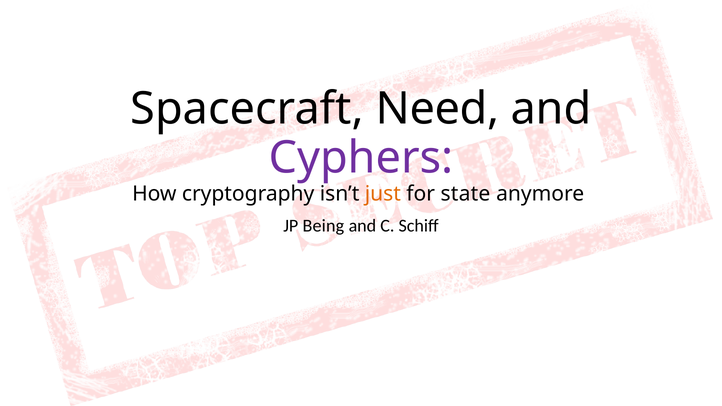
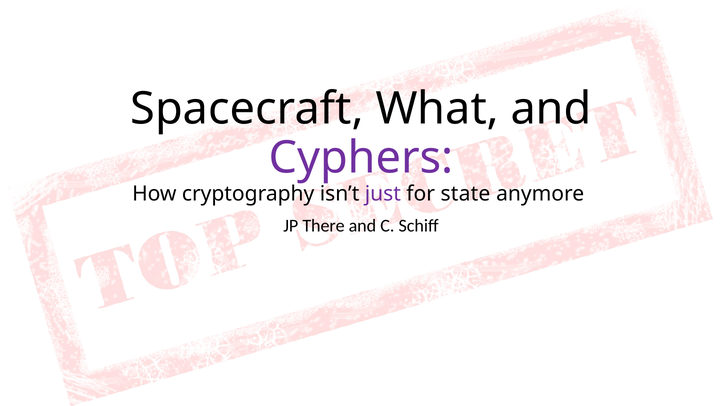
Need: Need -> What
just colour: orange -> purple
Being: Being -> There
